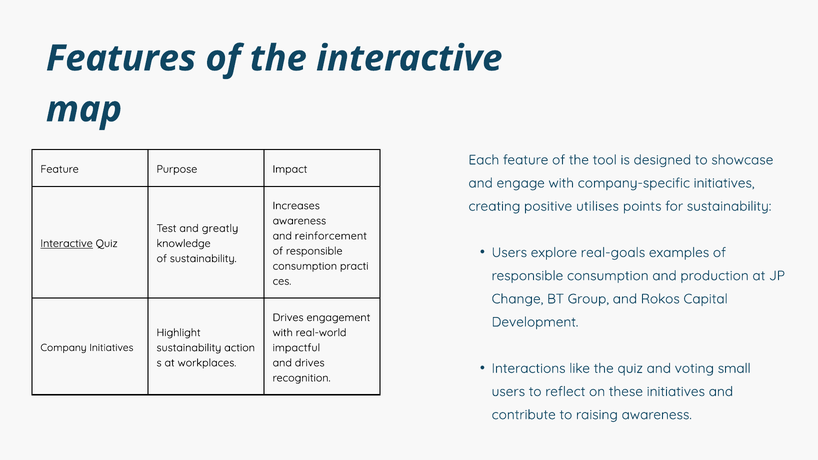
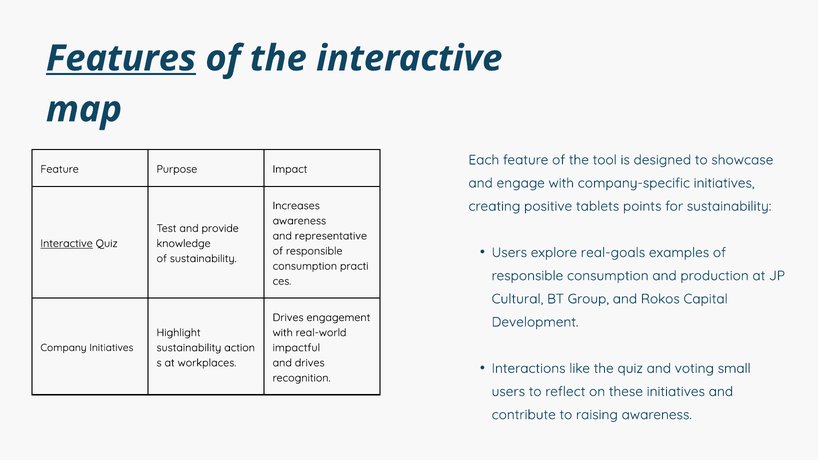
Features underline: none -> present
utilises: utilises -> tablets
greatly: greatly -> provide
reinforcement: reinforcement -> representative
Change: Change -> Cultural
